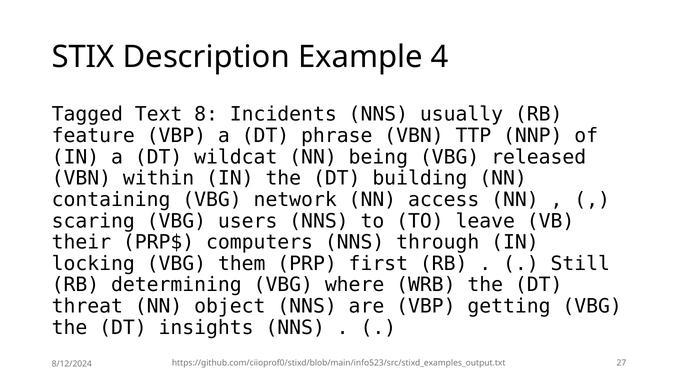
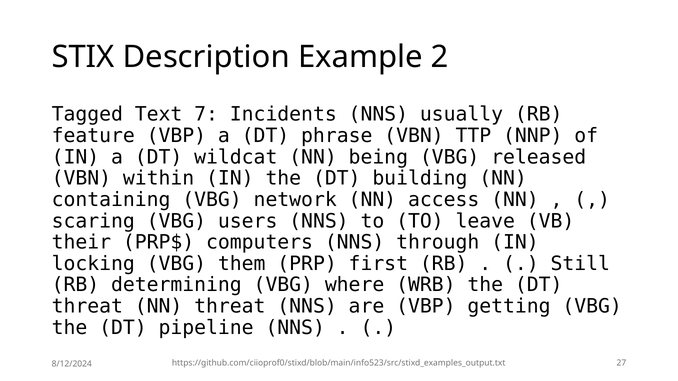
4: 4 -> 2
8: 8 -> 7
NN object: object -> threat
insights: insights -> pipeline
